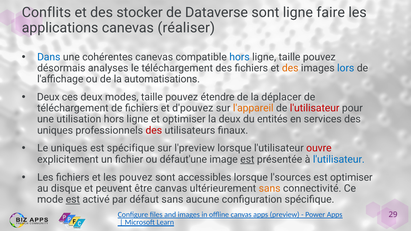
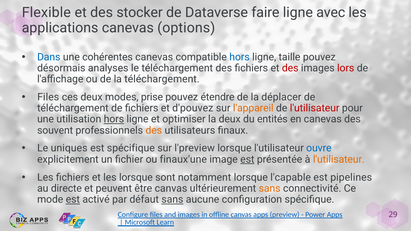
Conflits: Conflits -> Flexible
Dataverse sont: sont -> faire
faire: faire -> avec
réaliser: réaliser -> options
des at (290, 68) colour: orange -> red
lors colour: blue -> red
la automatisations: automatisations -> téléchargement
Deux at (48, 97): Deux -> Files
modes taille: taille -> prise
hors at (114, 119) underline: none -> present
en services: services -> canevas
uniques at (55, 130): uniques -> souvent
des at (154, 130) colour: red -> orange
ouvre colour: red -> blue
défaut'une: défaut'une -> finaux'une
l'utilisateur at (339, 159) colour: blue -> orange
les pouvez: pouvez -> lorsque
accessibles: accessibles -> notamment
l'sources: l'sources -> l'capable
est optimiser: optimiser -> pipelines
disque: disque -> directe
sans at (172, 200) underline: none -> present
